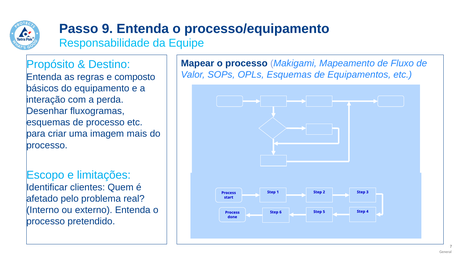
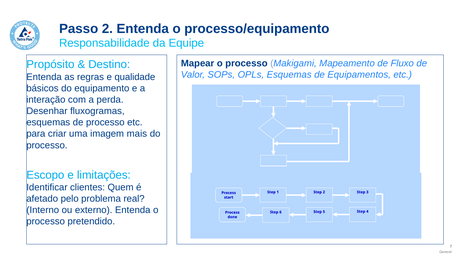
Passo 9: 9 -> 2
composto: composto -> qualidade
